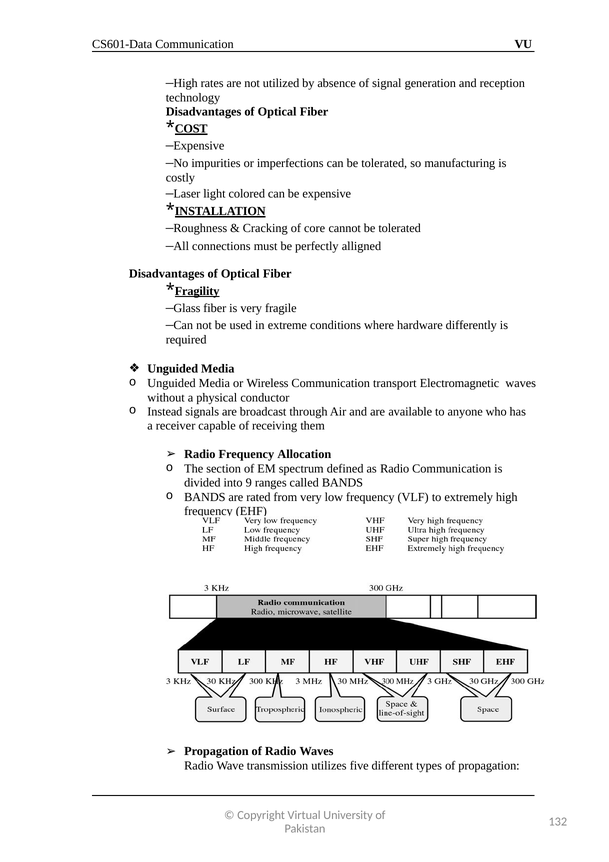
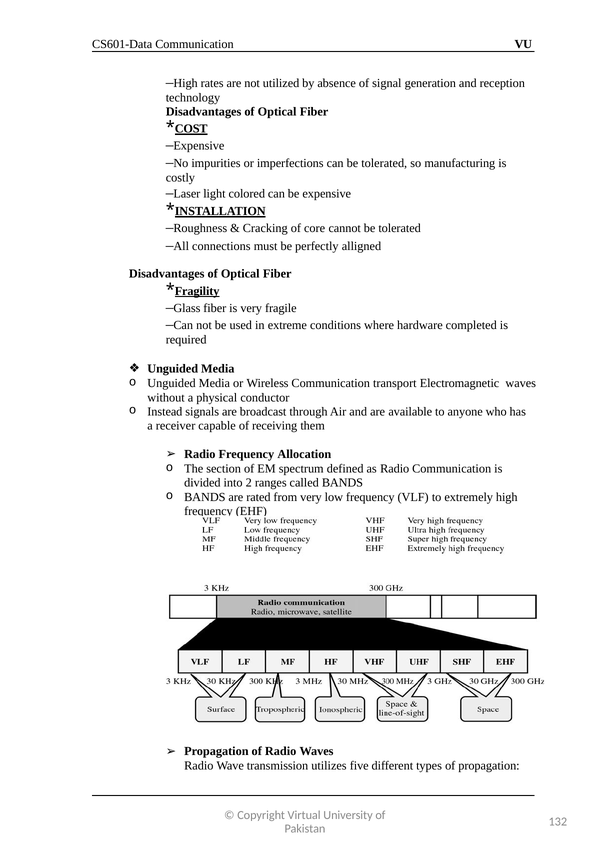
differently: differently -> completed
9: 9 -> 2
